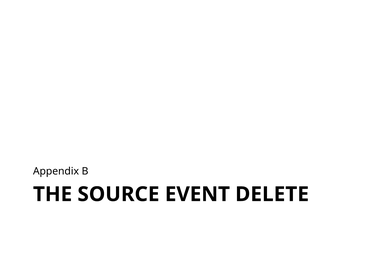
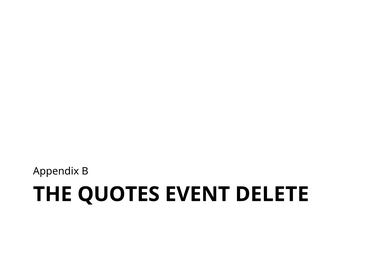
SOURCE: SOURCE -> QUOTES
